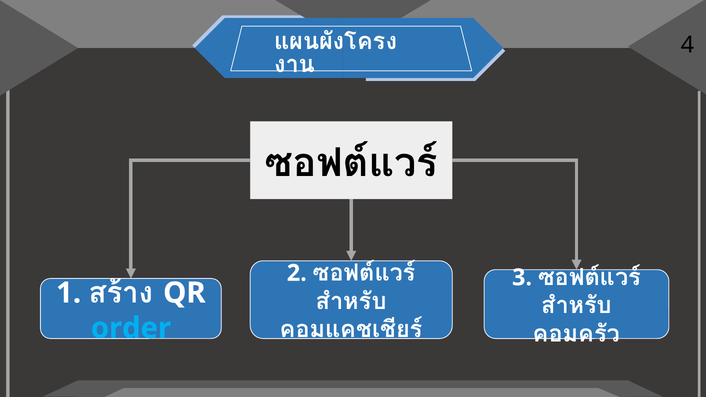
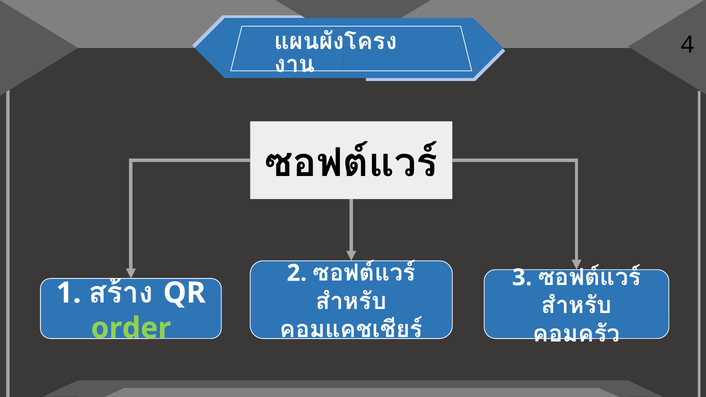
order colour: light blue -> light green
